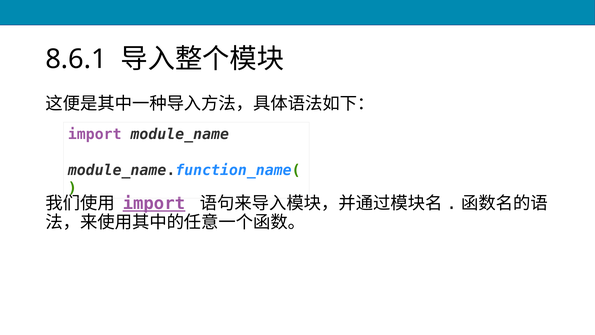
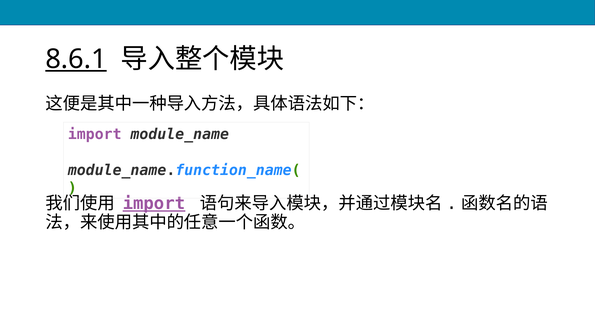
8.6.1 underline: none -> present
